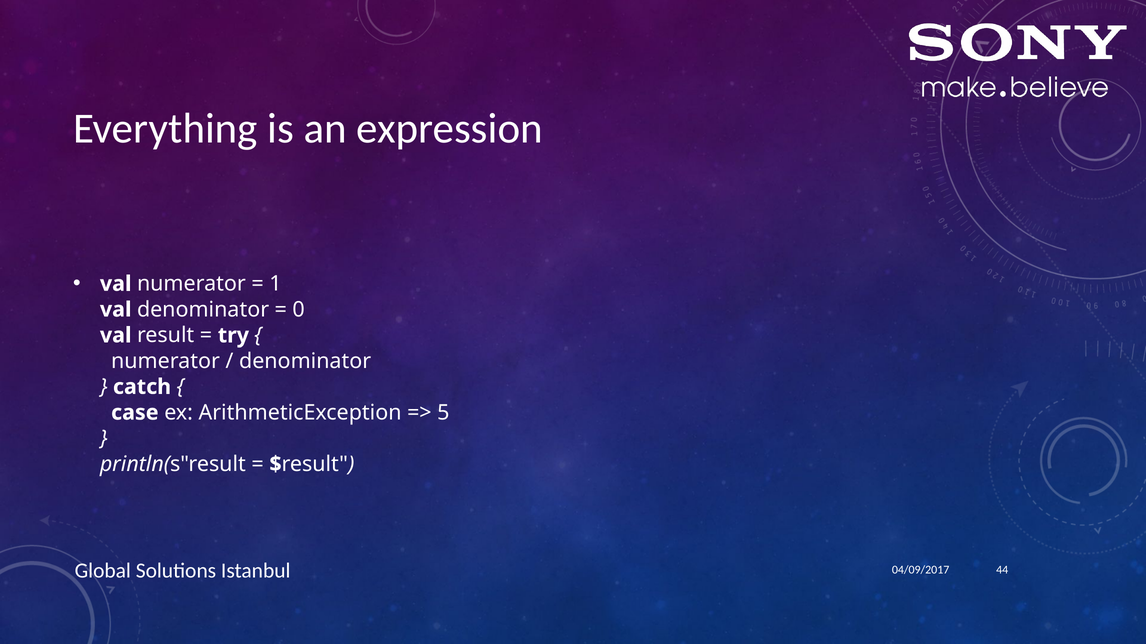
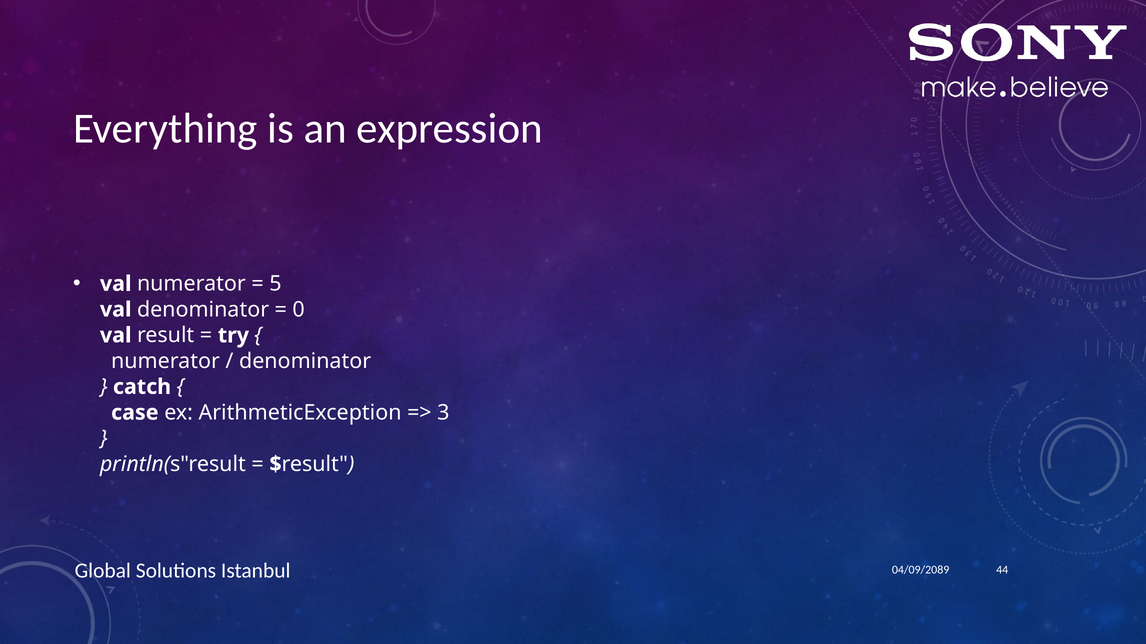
1: 1 -> 5
5: 5 -> 3
04/09/2017: 04/09/2017 -> 04/09/2089
